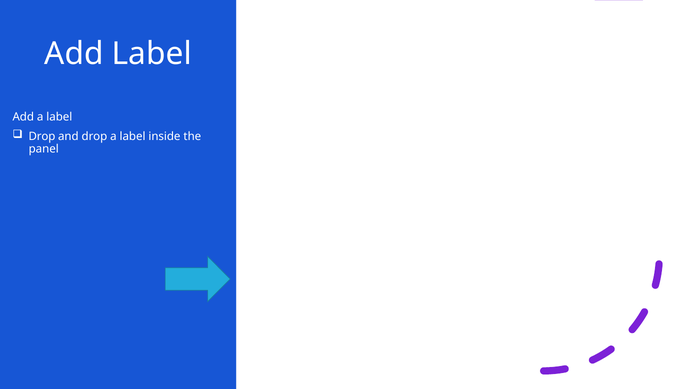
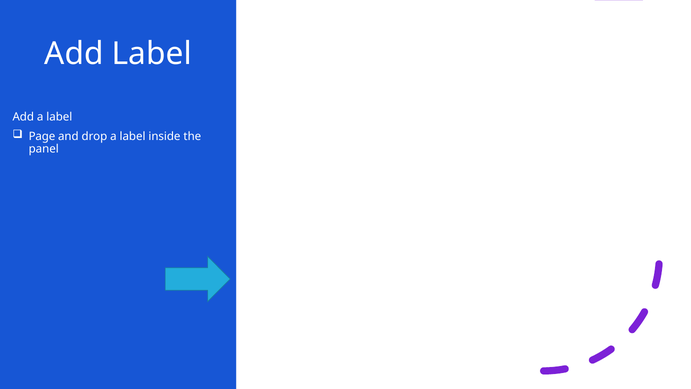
Drop at (42, 136): Drop -> Page
